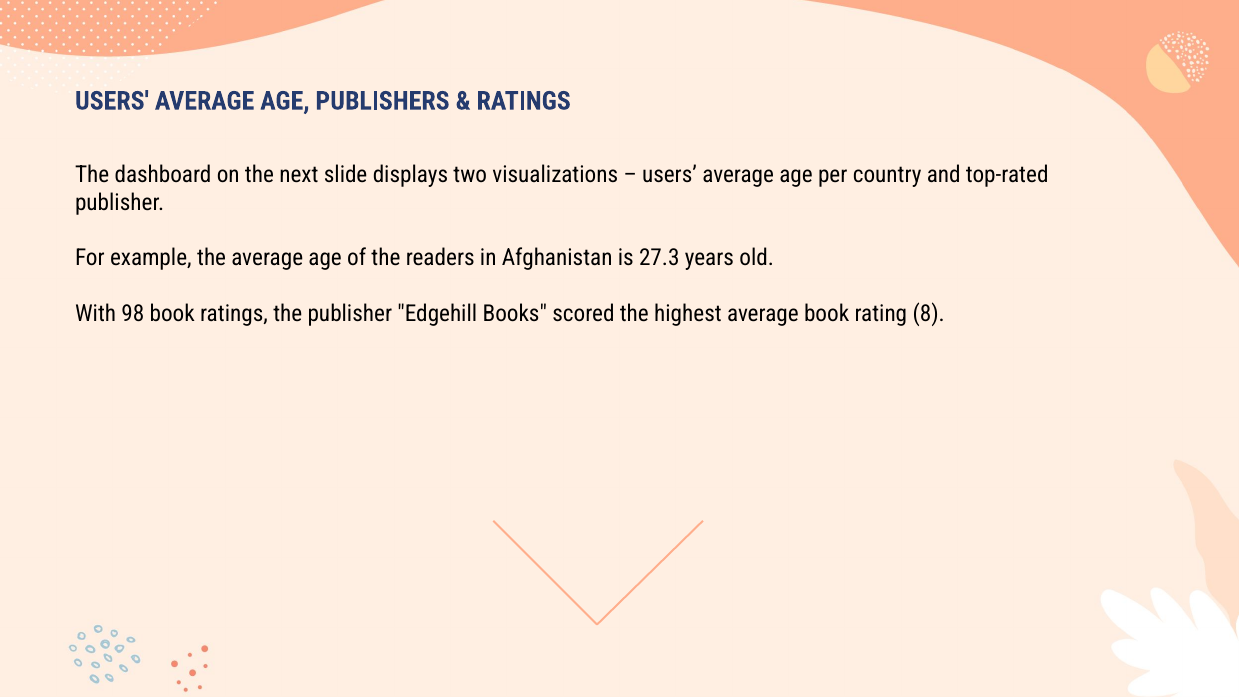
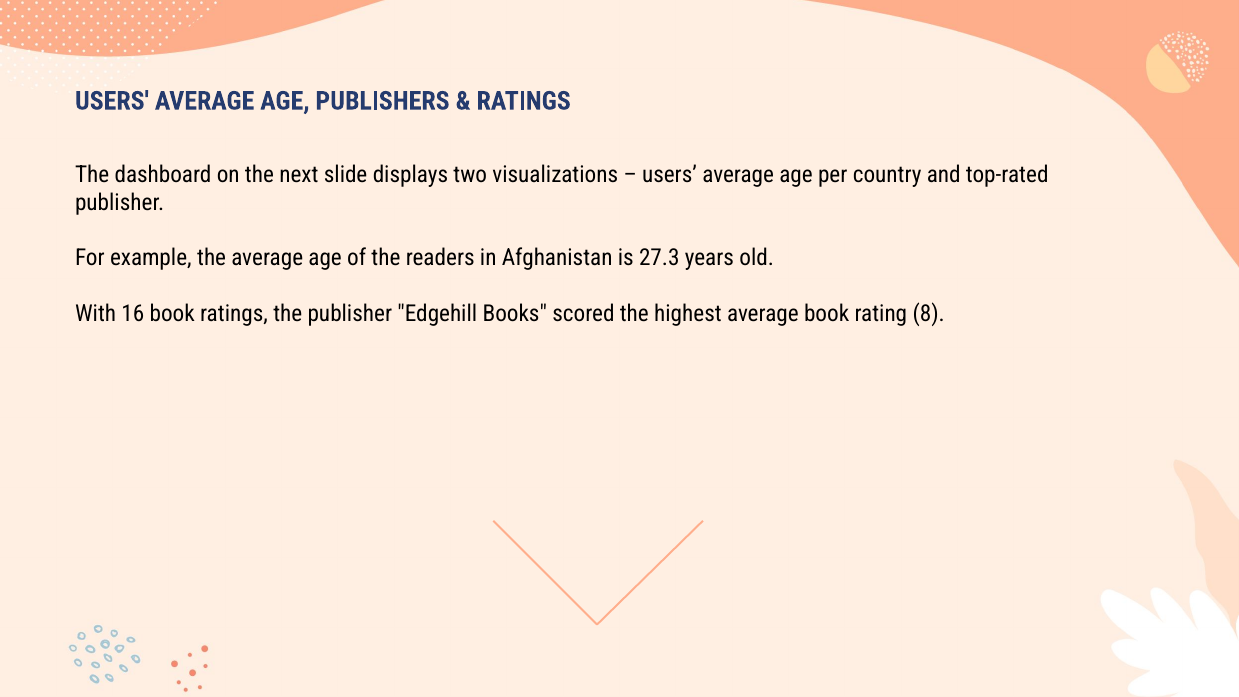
98: 98 -> 16
